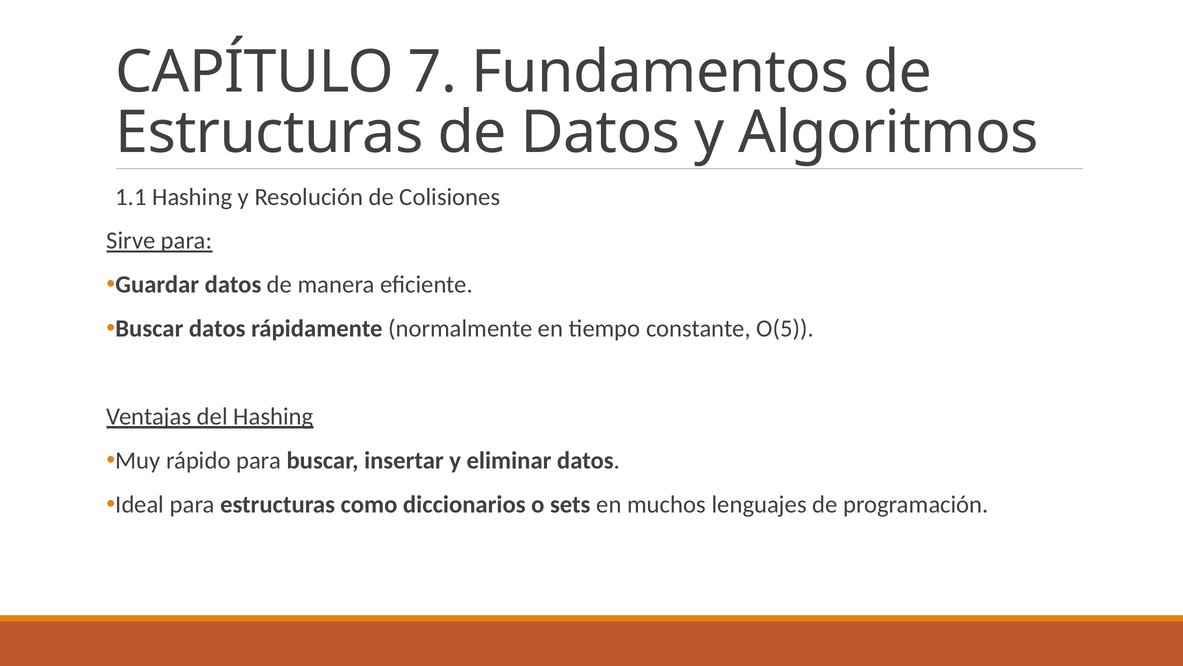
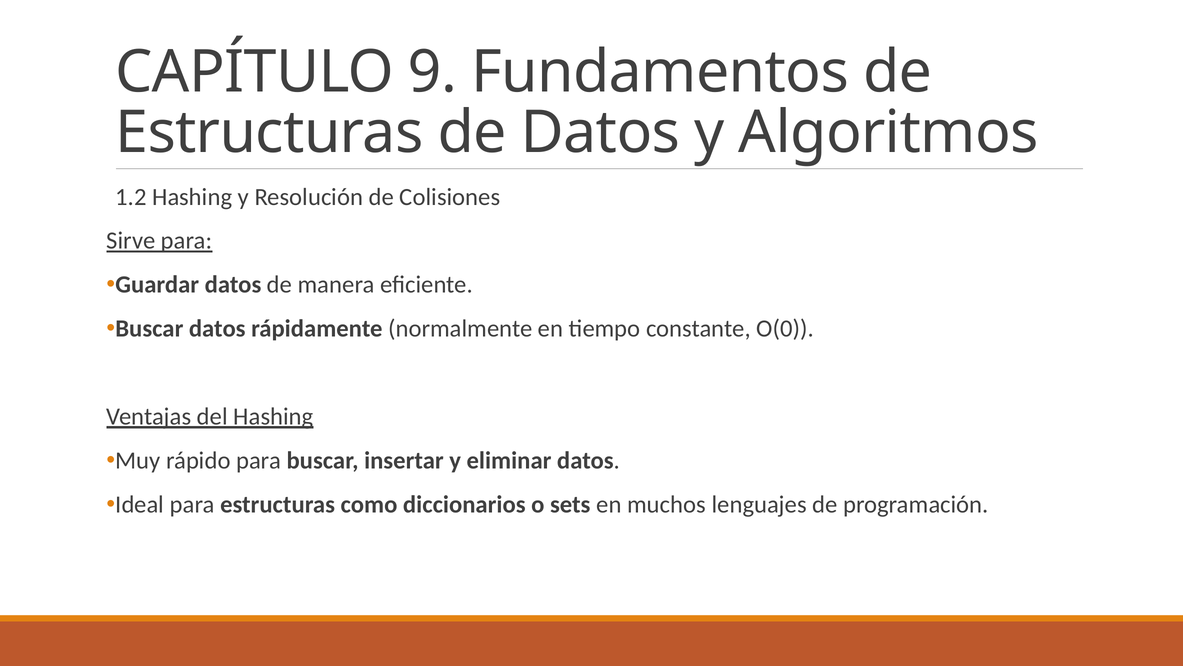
7: 7 -> 9
1.1: 1.1 -> 1.2
O(5: O(5 -> O(0
